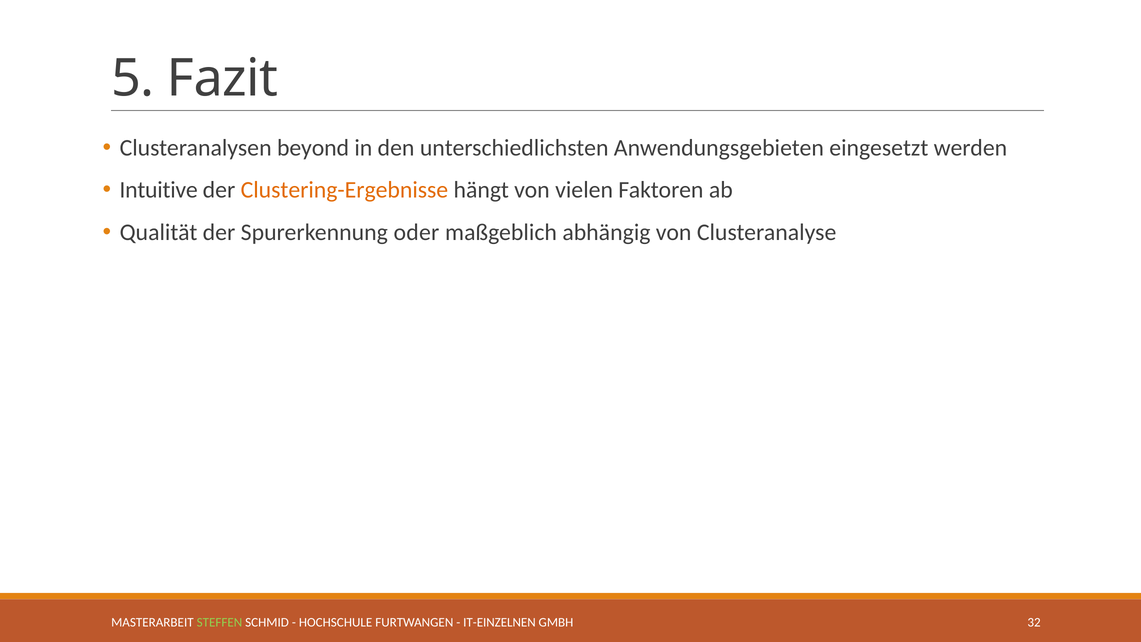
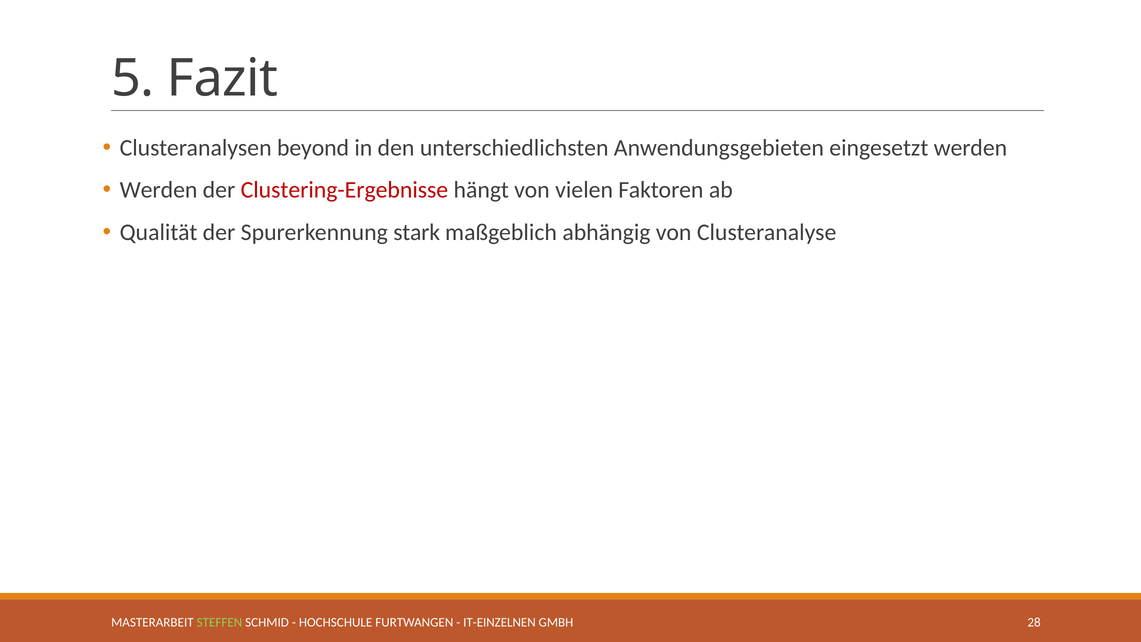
Intuitive at (159, 190): Intuitive -> Werden
Clustering-Ergebnisse colour: orange -> red
oder: oder -> stark
32: 32 -> 28
